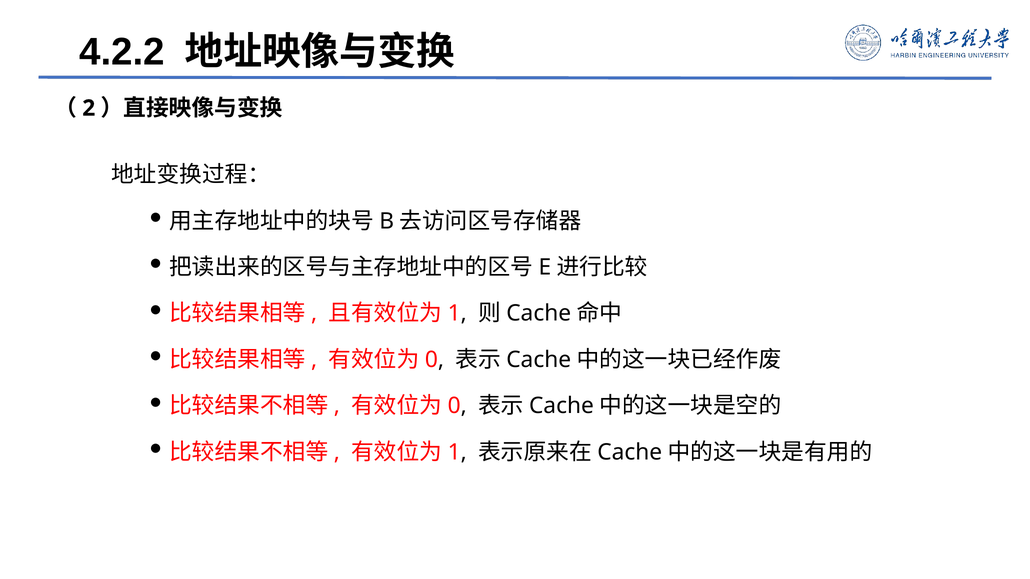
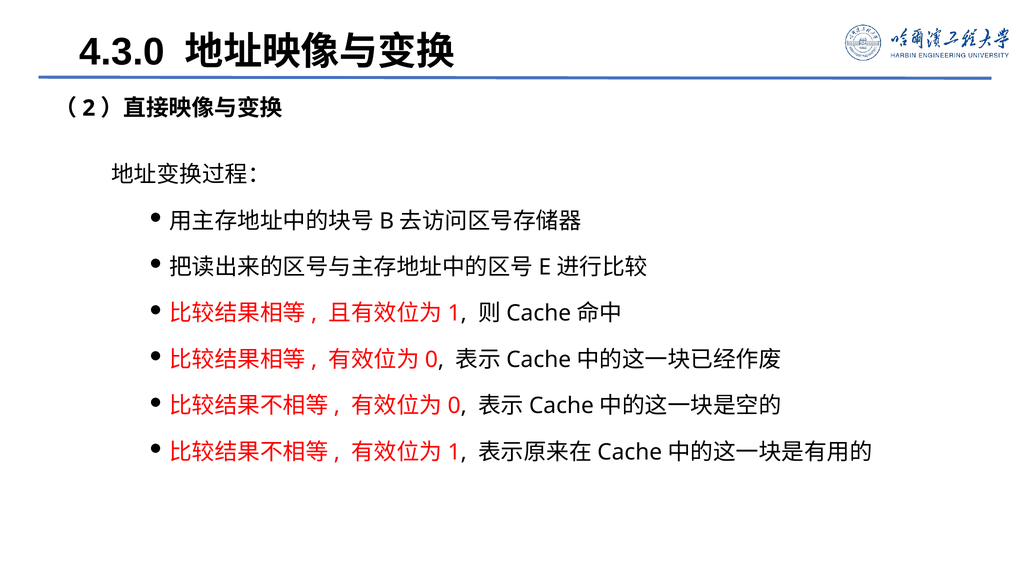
4.2.2: 4.2.2 -> 4.3.0
